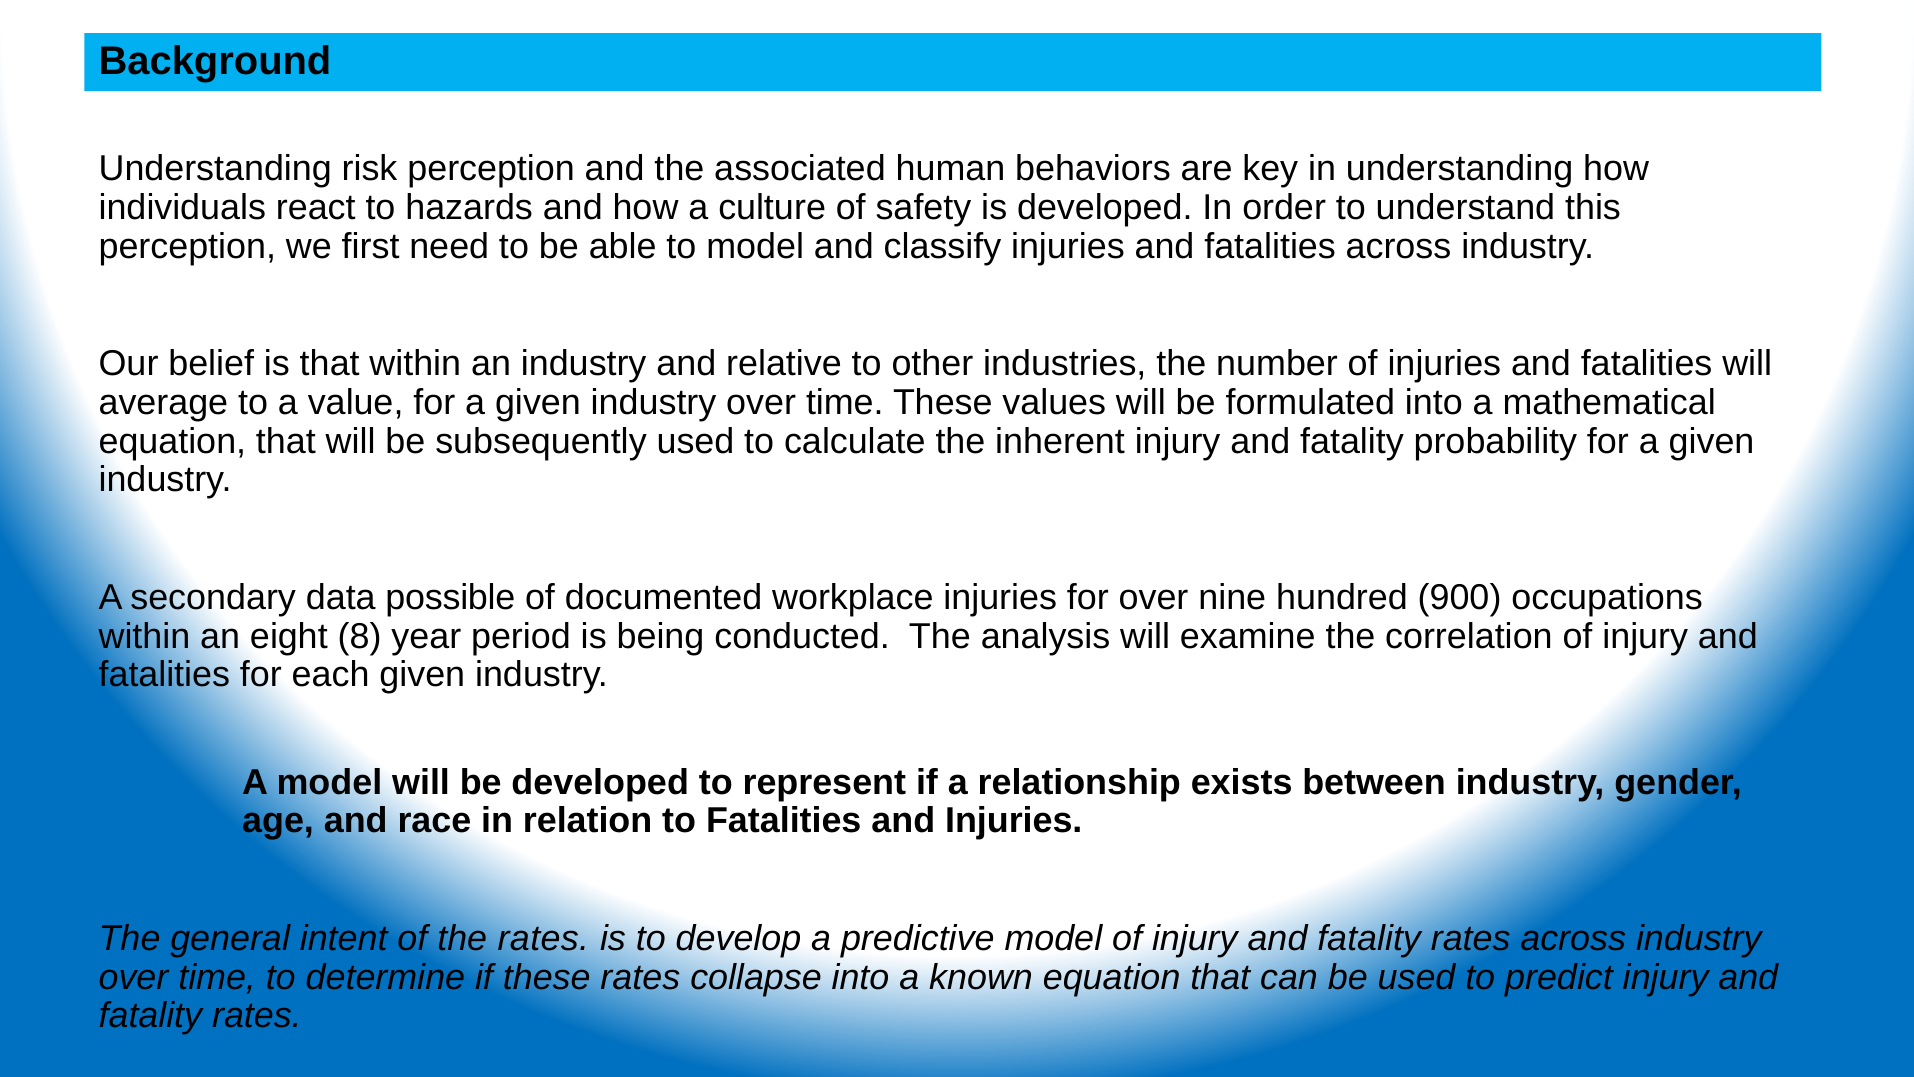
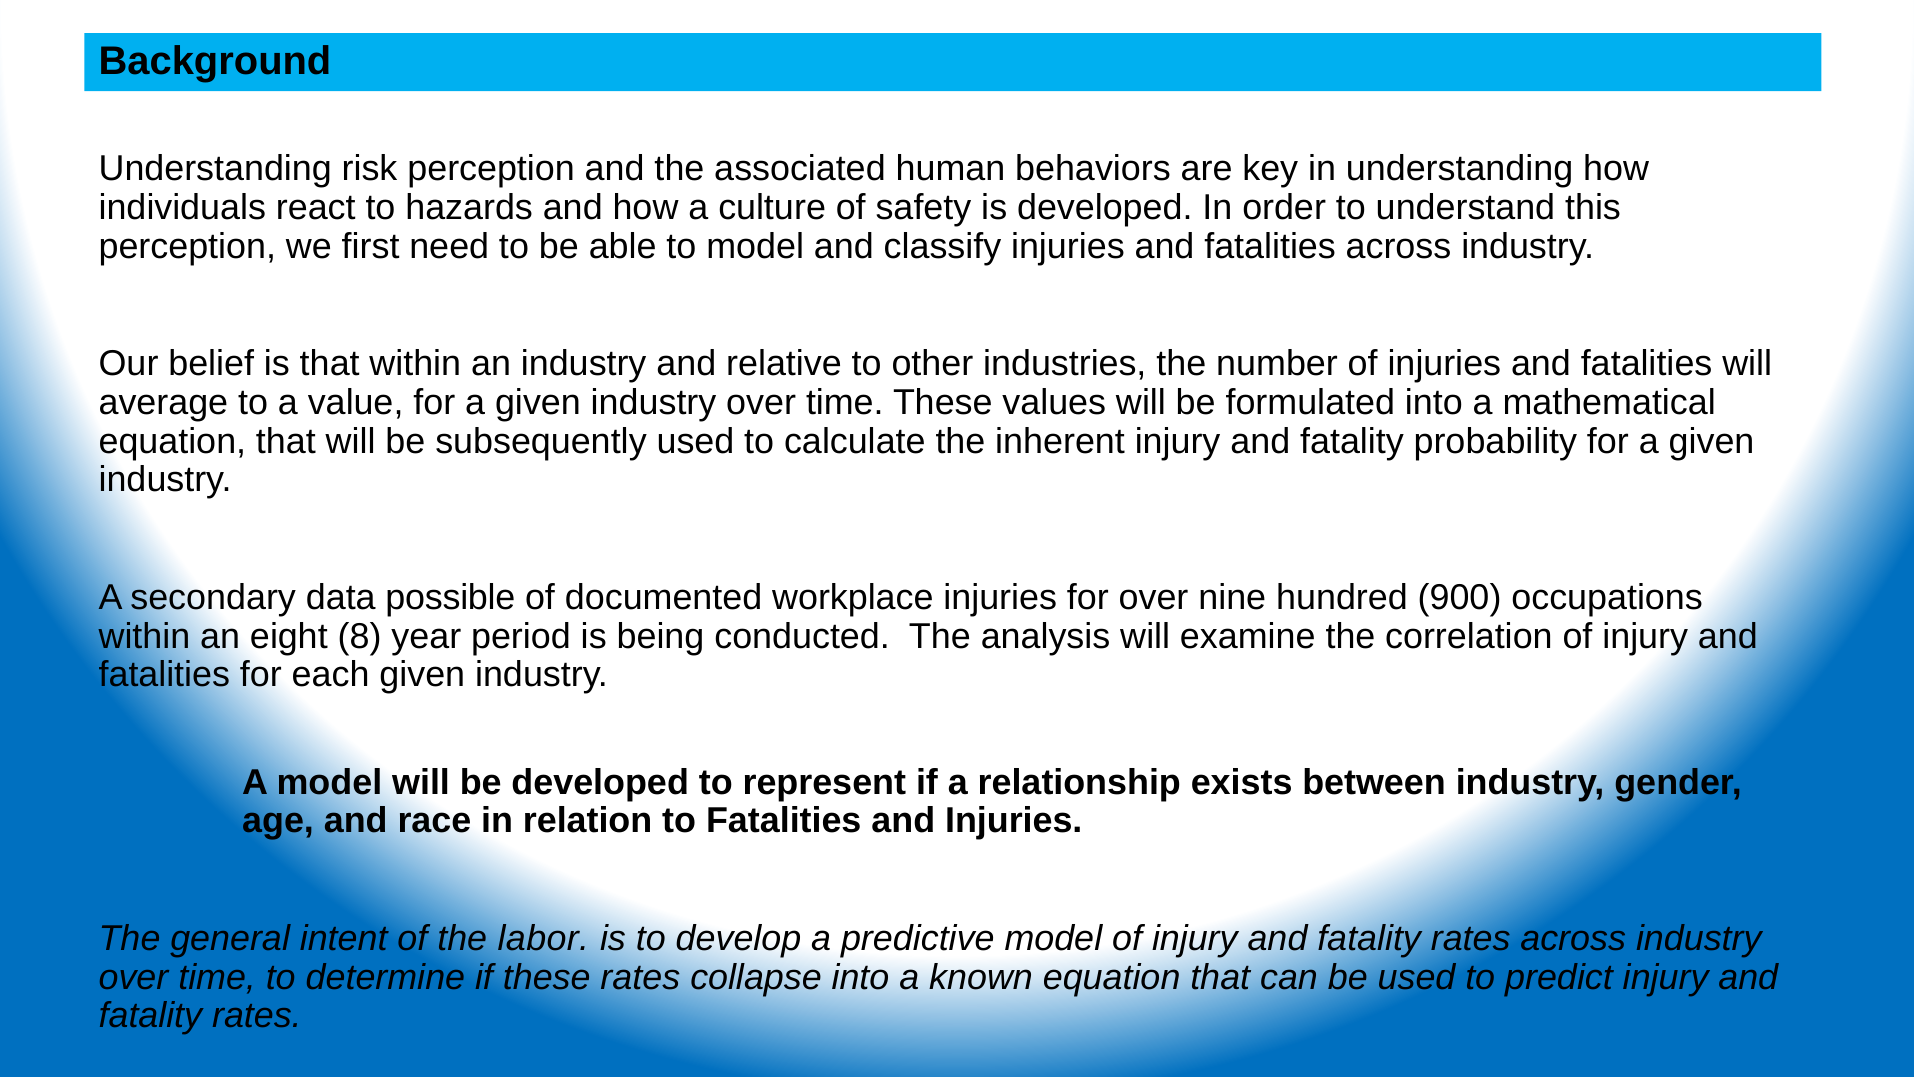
the rates: rates -> labor
